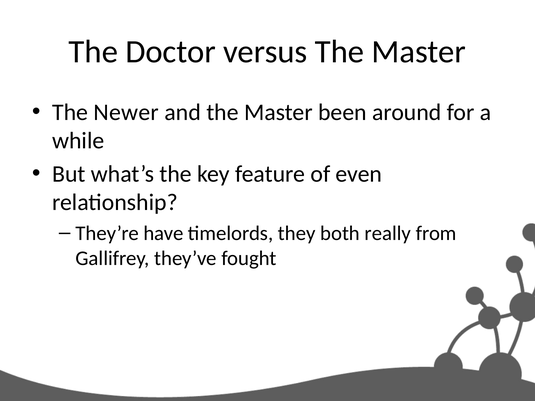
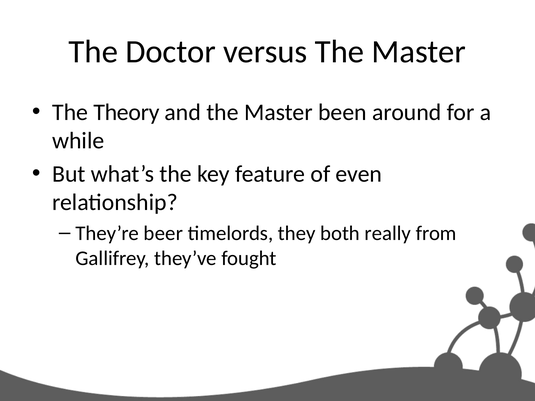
Newer: Newer -> Theory
have: have -> beer
